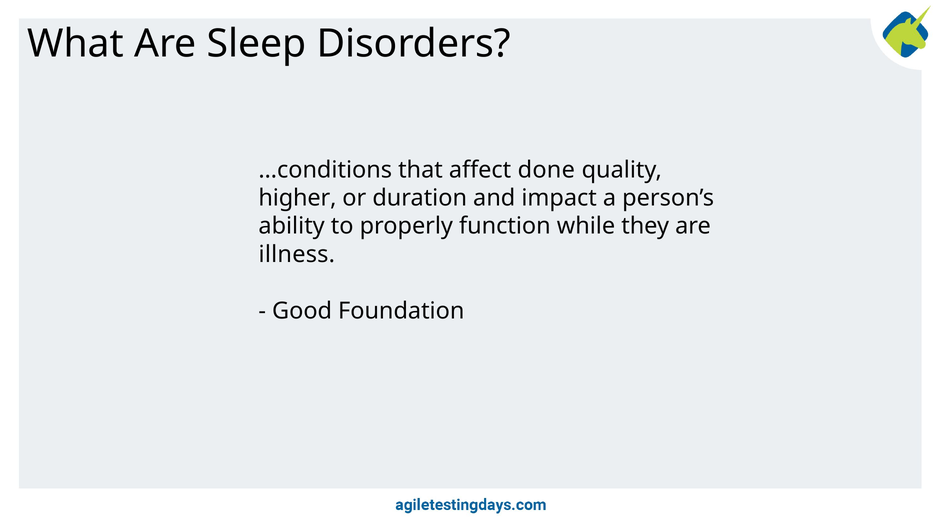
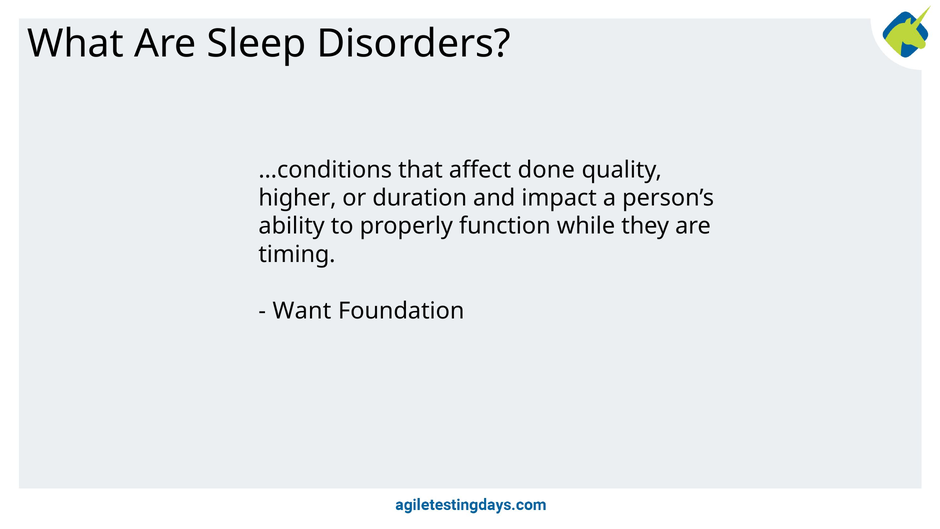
illness: illness -> timing
Good: Good -> Want
